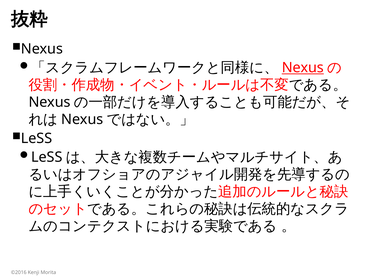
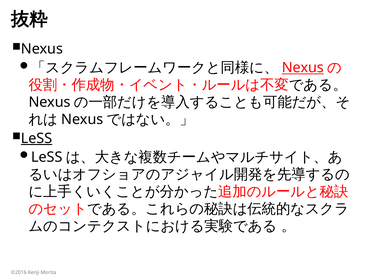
LeSS at (37, 138) underline: none -> present
